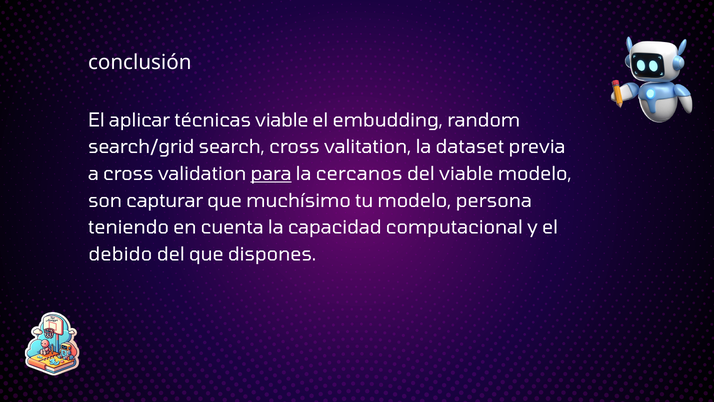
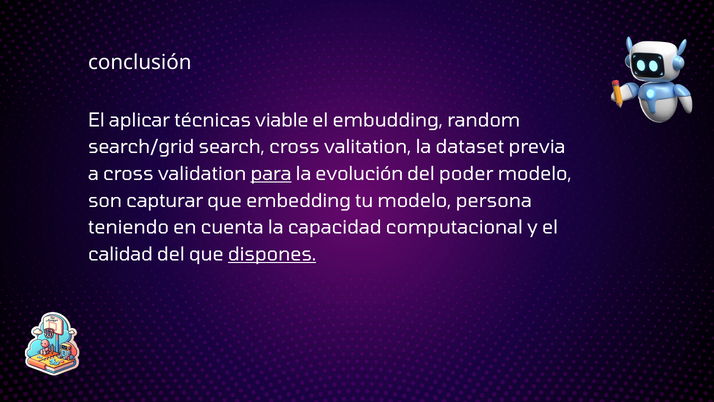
cercanos: cercanos -> evolución
del viable: viable -> poder
muchísimo: muchísimo -> embedding
debido: debido -> calidad
dispones underline: none -> present
